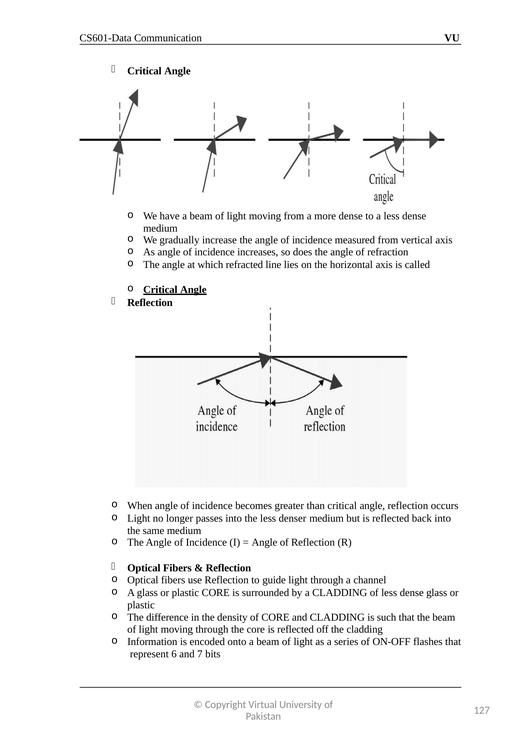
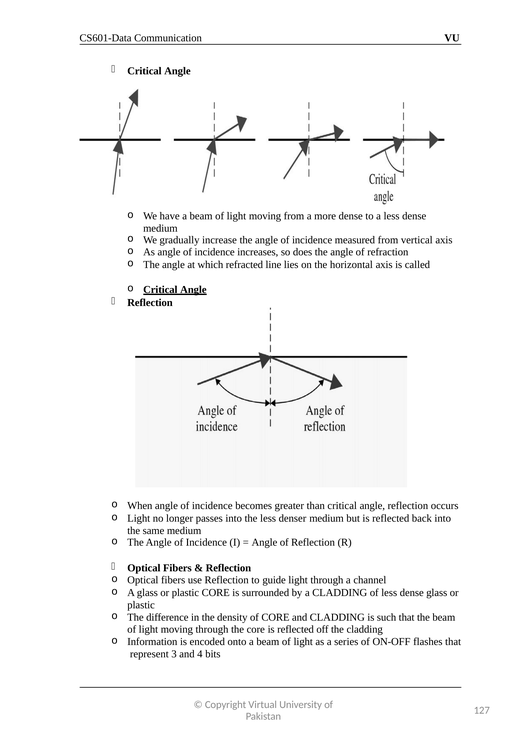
6: 6 -> 3
7: 7 -> 4
